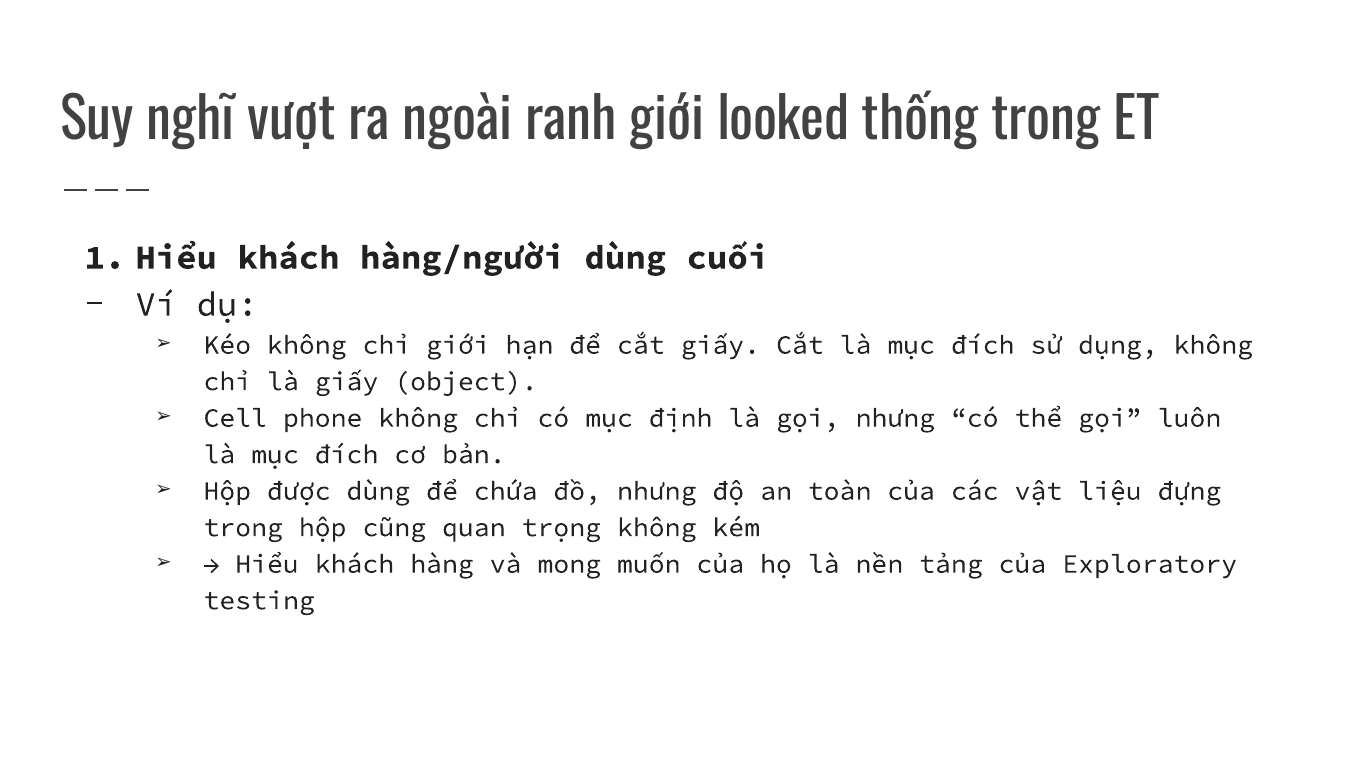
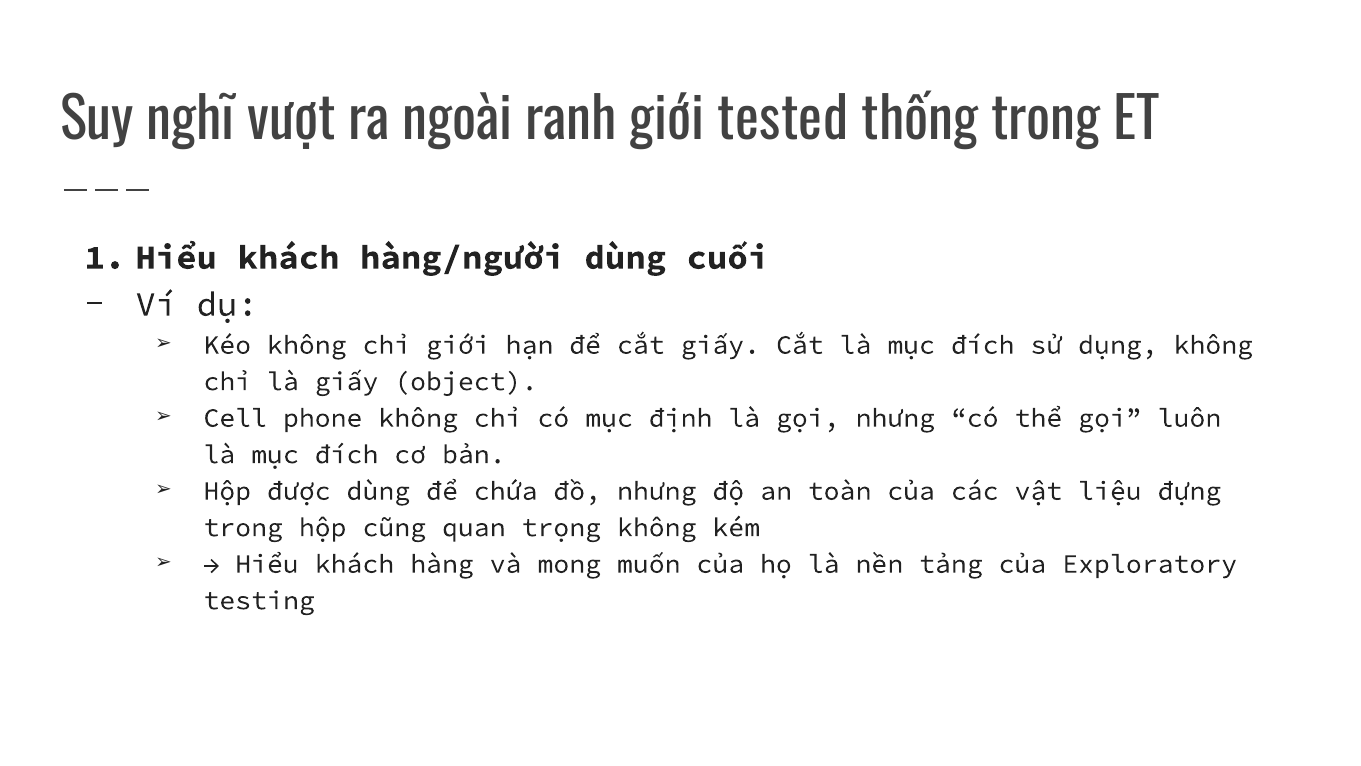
looked: looked -> tested
